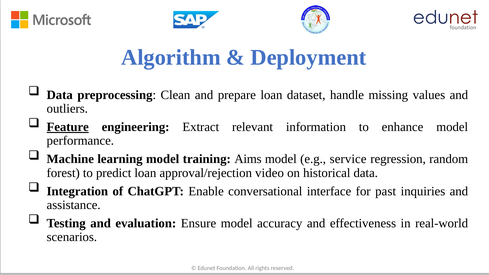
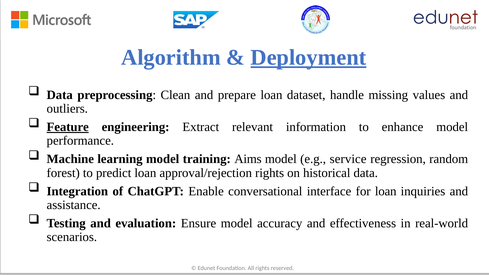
Deployment underline: none -> present
approval/rejection video: video -> rights
for past: past -> loan
